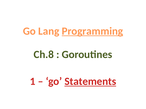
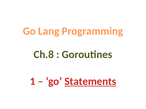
Programming underline: present -> none
